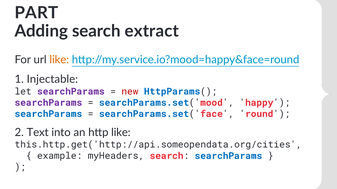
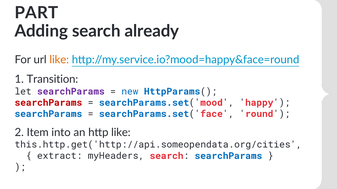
extract: extract -> already
Injectable: Injectable -> Transition
new colour: red -> blue
searchParams at (48, 103) colour: purple -> red
Text: Text -> Item
example: example -> extract
